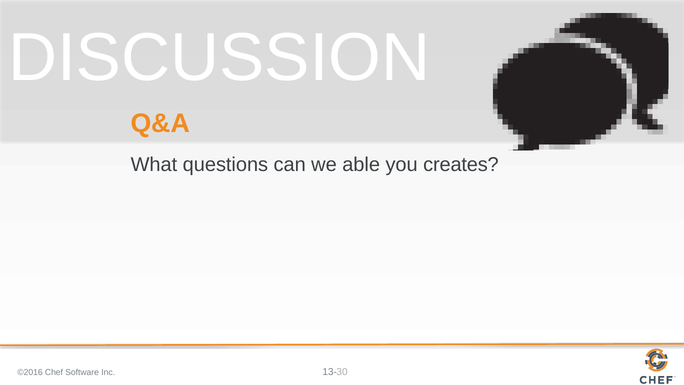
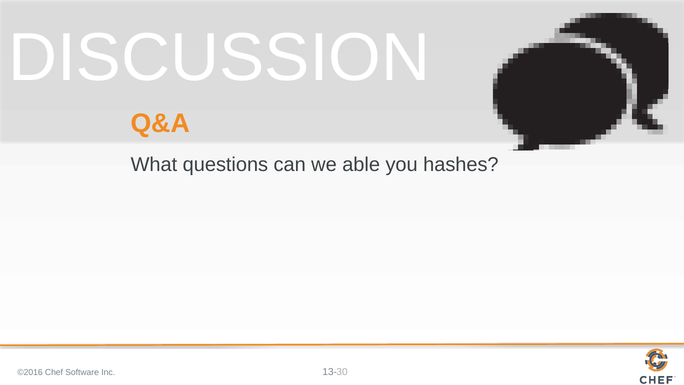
creates: creates -> hashes
